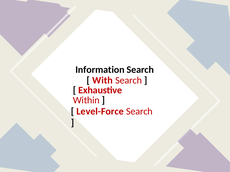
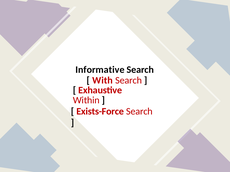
Information: Information -> Informative
Level-Force: Level-Force -> Exists-Force
